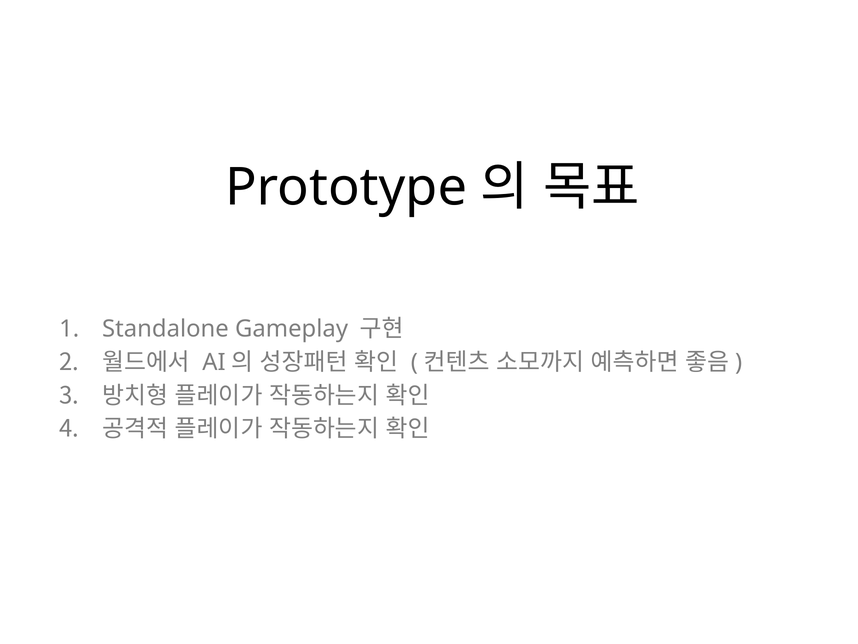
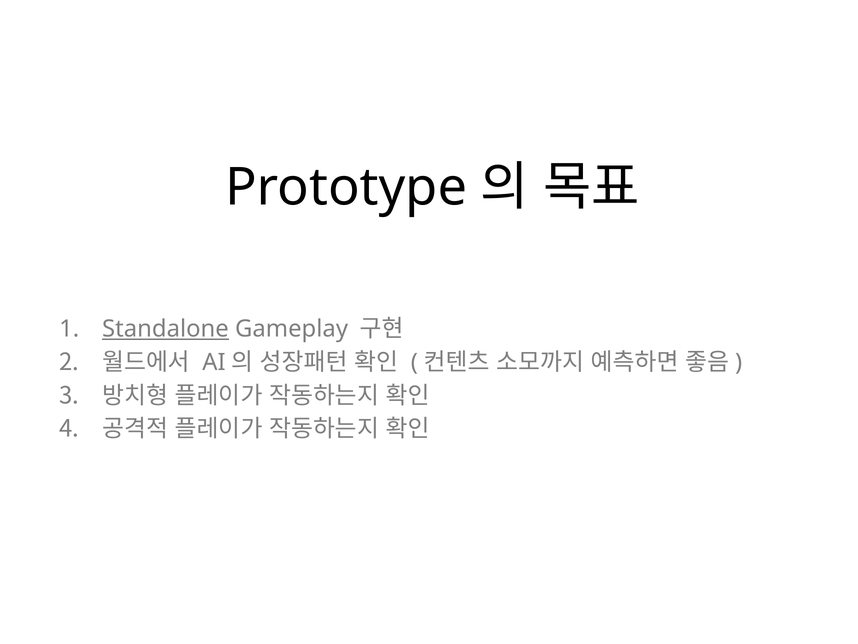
Standalone underline: none -> present
